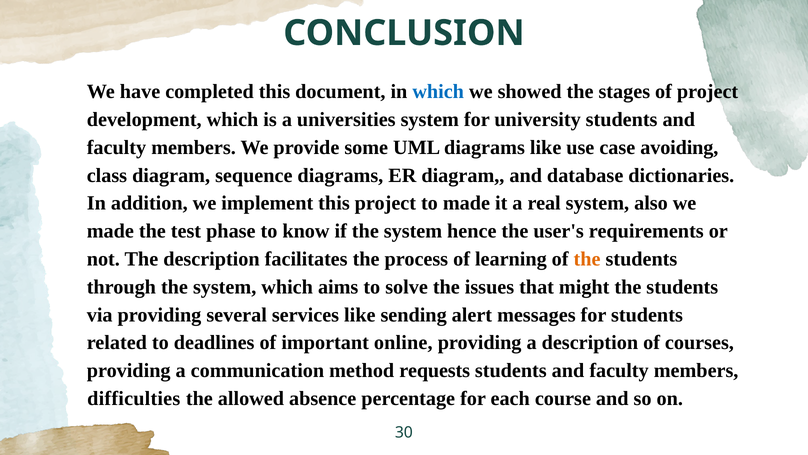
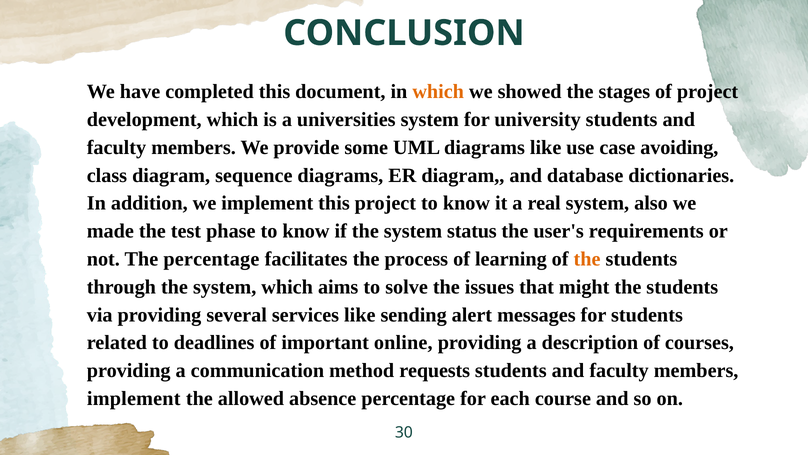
which at (438, 92) colour: blue -> orange
project to made: made -> know
hence: hence -> status
The description: description -> percentage
difficulties at (134, 398): difficulties -> implement
